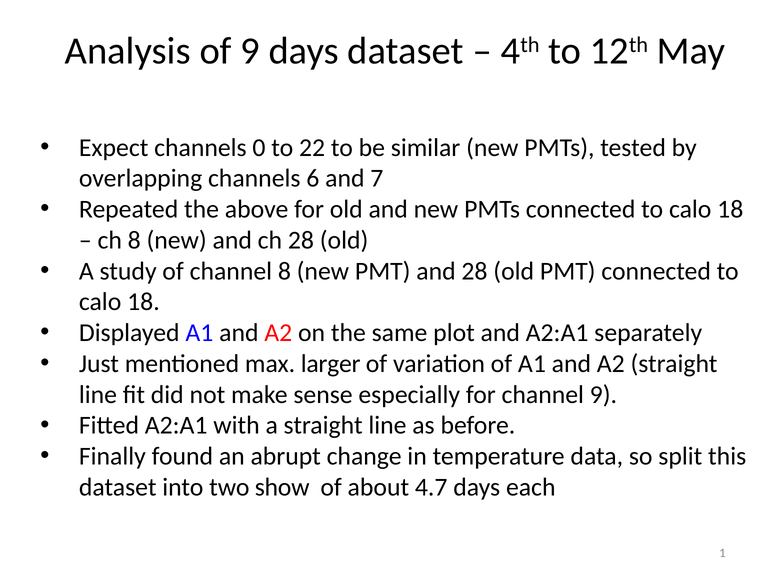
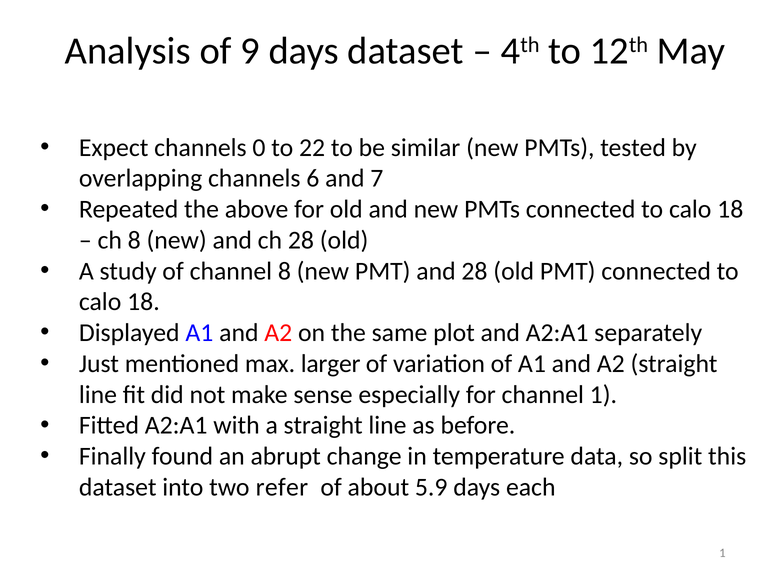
channel 9: 9 -> 1
show: show -> refer
4.7: 4.7 -> 5.9
